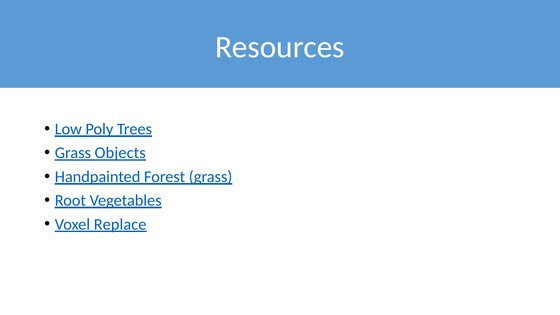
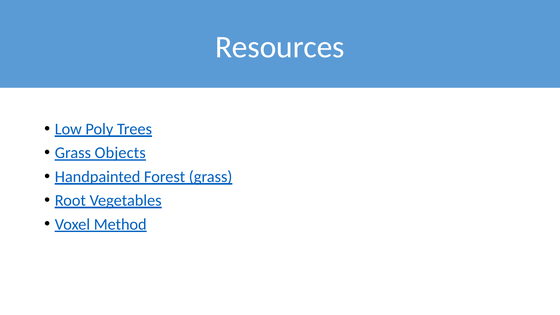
Replace: Replace -> Method
